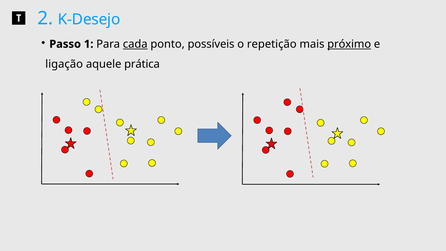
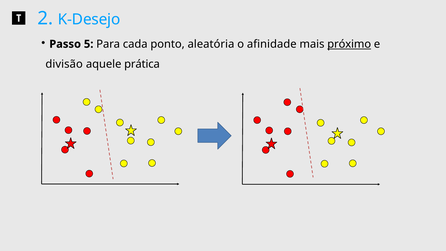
1: 1 -> 5
cada underline: present -> none
possíveis: possíveis -> aleatória
repetição: repetição -> afinidade
ligação: ligação -> divisão
